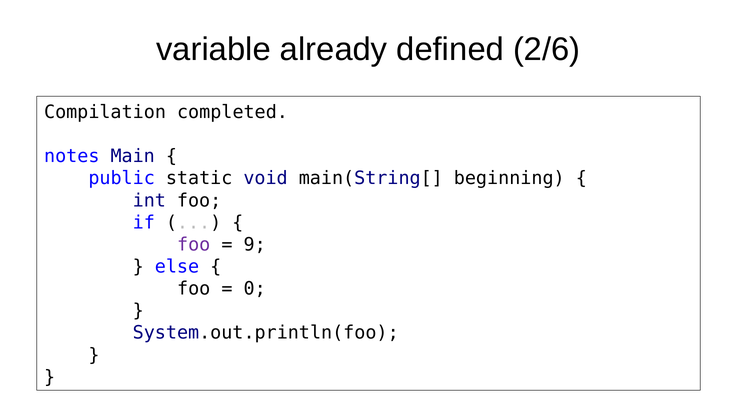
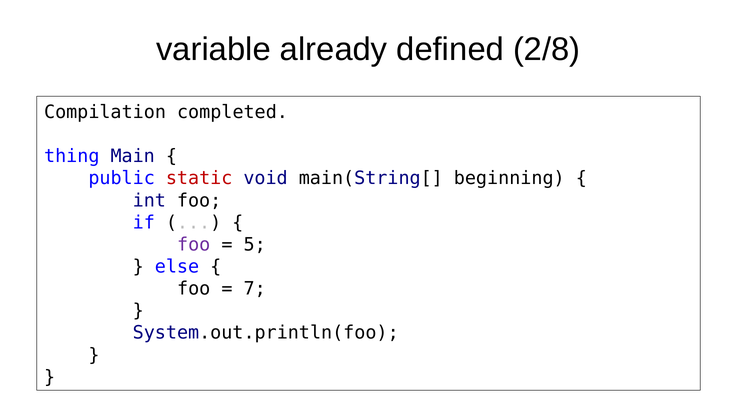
2/6: 2/6 -> 2/8
notes: notes -> thing
static colour: black -> red
9: 9 -> 5
0: 0 -> 7
